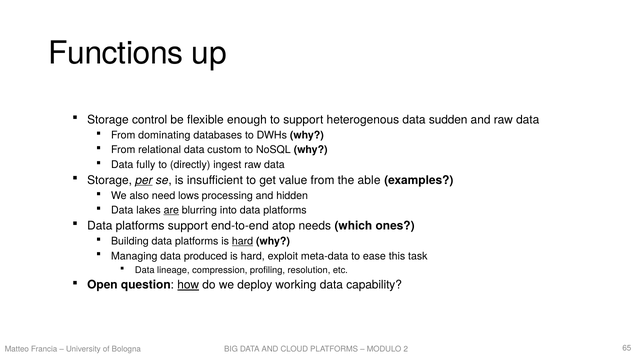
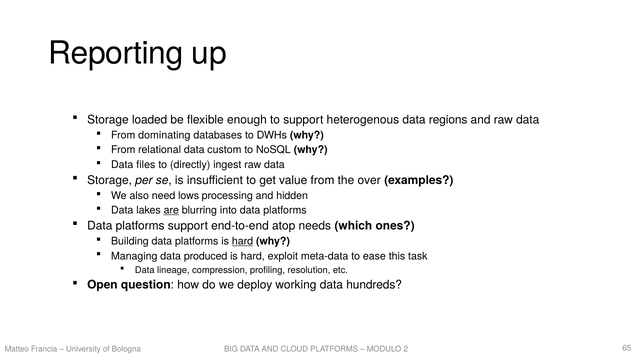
Functions: Functions -> Reporting
control: control -> loaded
sudden: sudden -> regions
fully: fully -> files
per underline: present -> none
able: able -> over
how underline: present -> none
capability: capability -> hundreds
